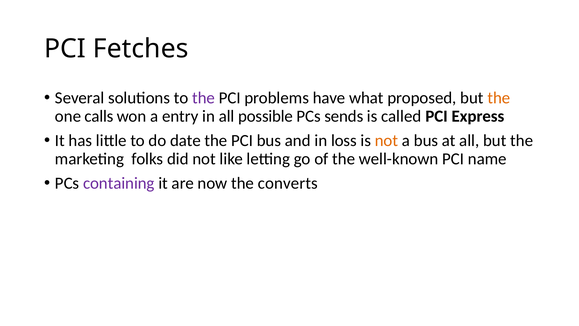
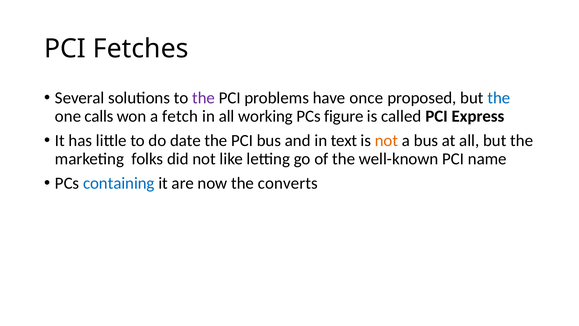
what: what -> once
the at (499, 98) colour: orange -> blue
entry: entry -> fetch
possible: possible -> working
sends: sends -> figure
loss: loss -> text
containing colour: purple -> blue
